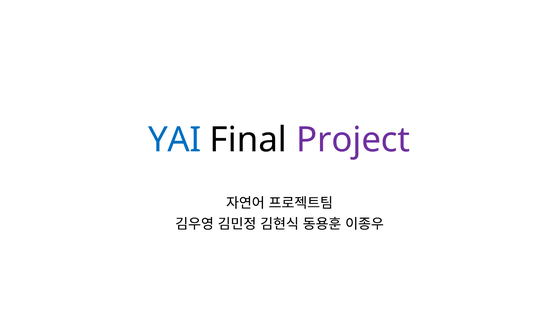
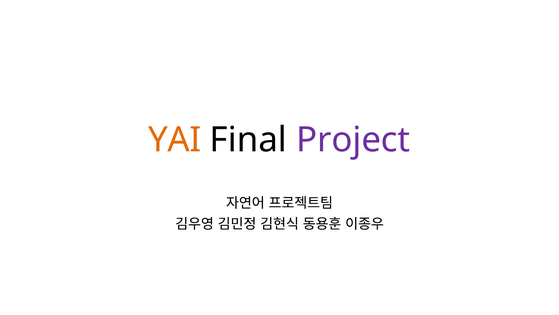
YAI colour: blue -> orange
